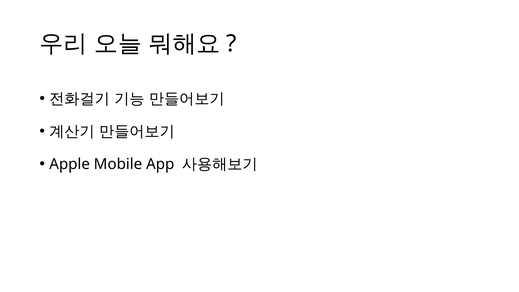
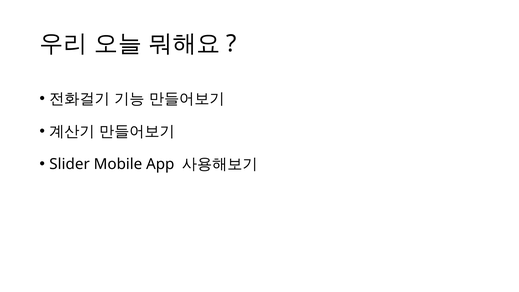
Apple: Apple -> Slider
